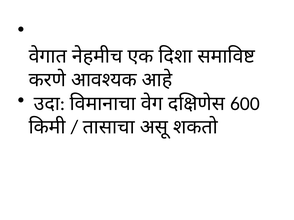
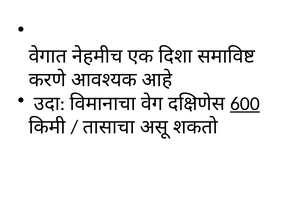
600 underline: none -> present
